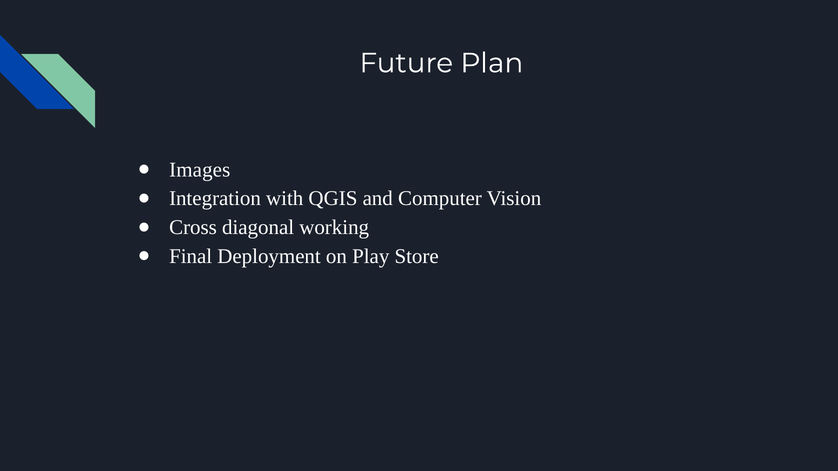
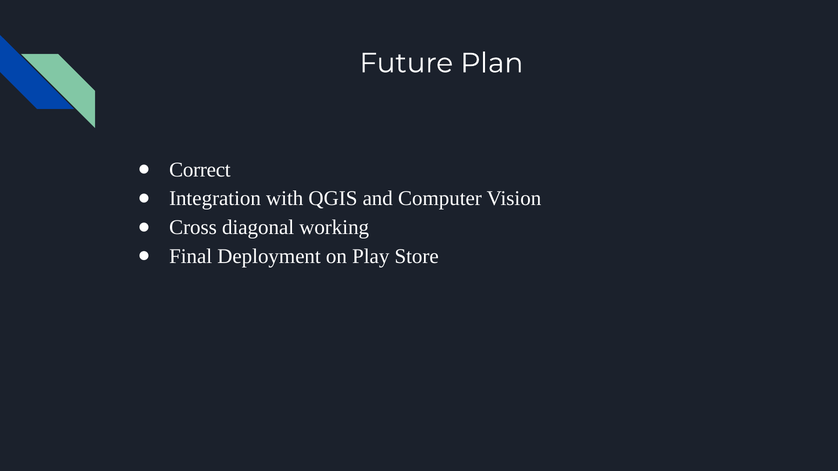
Images: Images -> Correct
